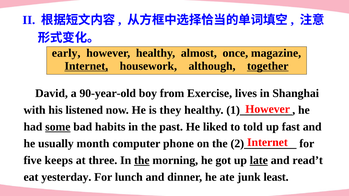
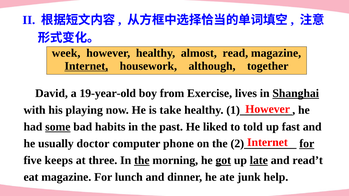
early: early -> week
once: once -> read
together underline: present -> none
90-year-old: 90-year-old -> 19-year-old
Shanghai underline: none -> present
listened: listened -> playing
they: they -> take
month: month -> doctor
for at (307, 144) underline: none -> present
got underline: none -> present
eat yesterday: yesterday -> magazine
least: least -> help
